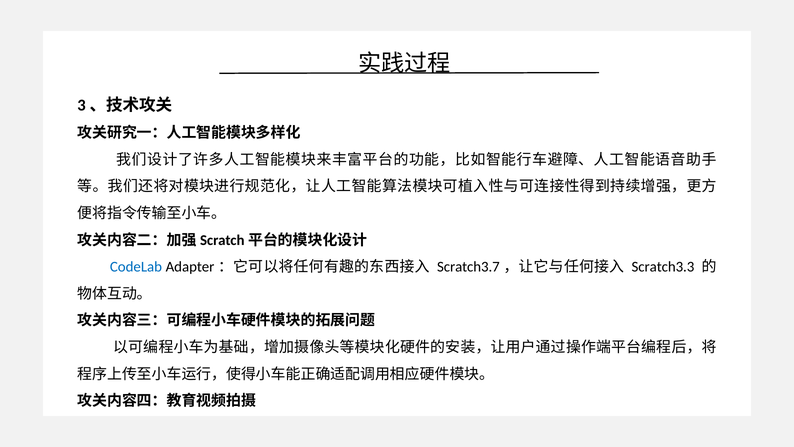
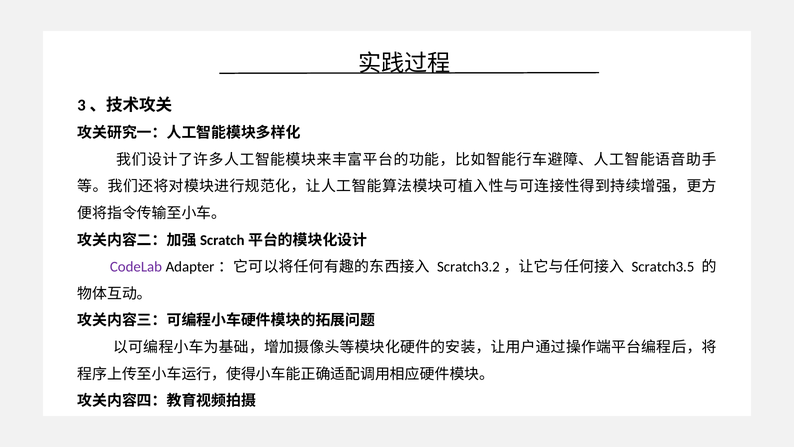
CodeLab colour: blue -> purple
Scratch3.7: Scratch3.7 -> Scratch3.2
Scratch3.3: Scratch3.3 -> Scratch3.5
